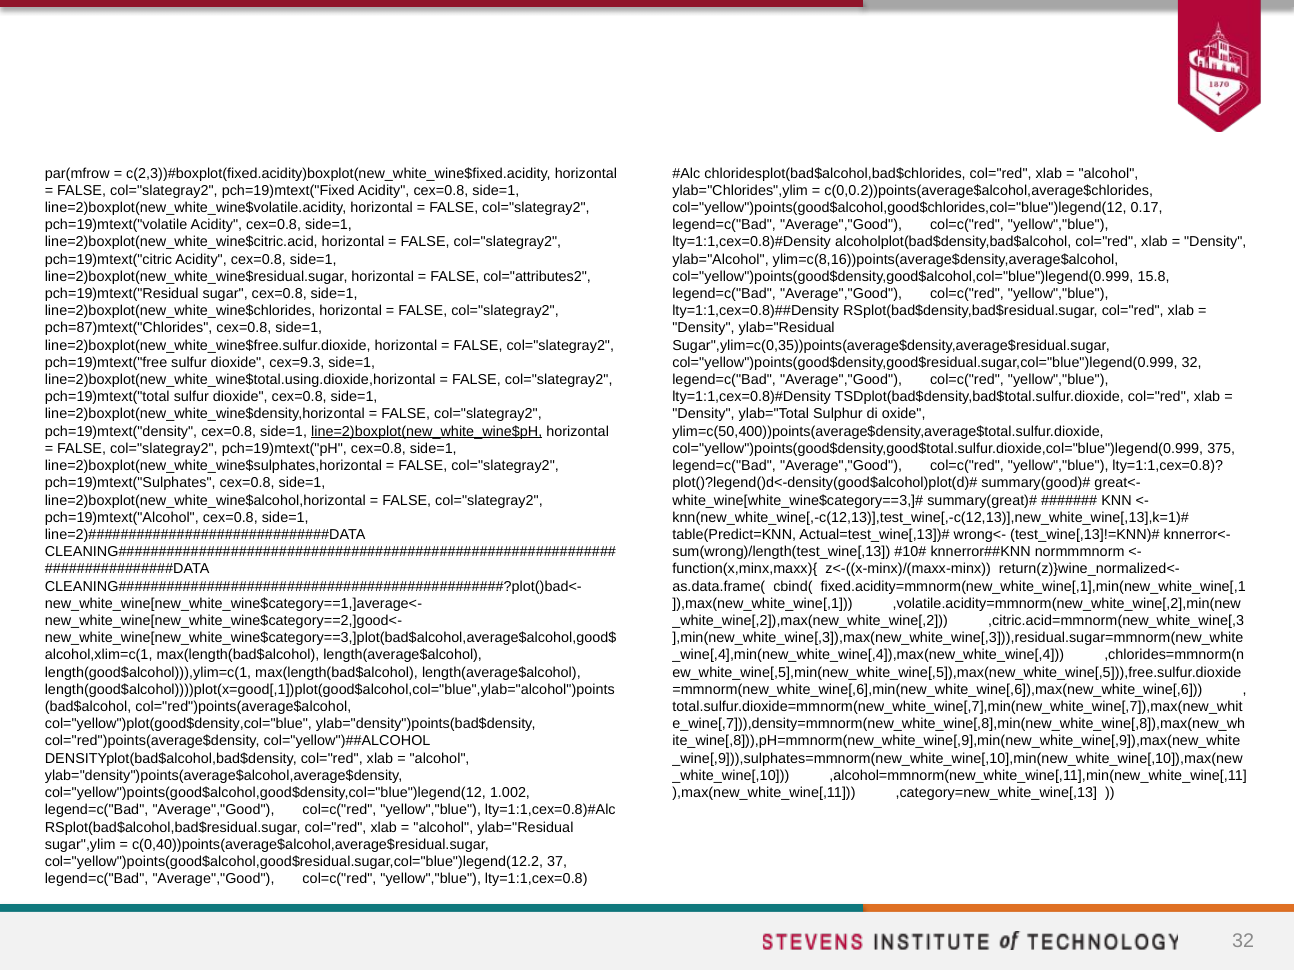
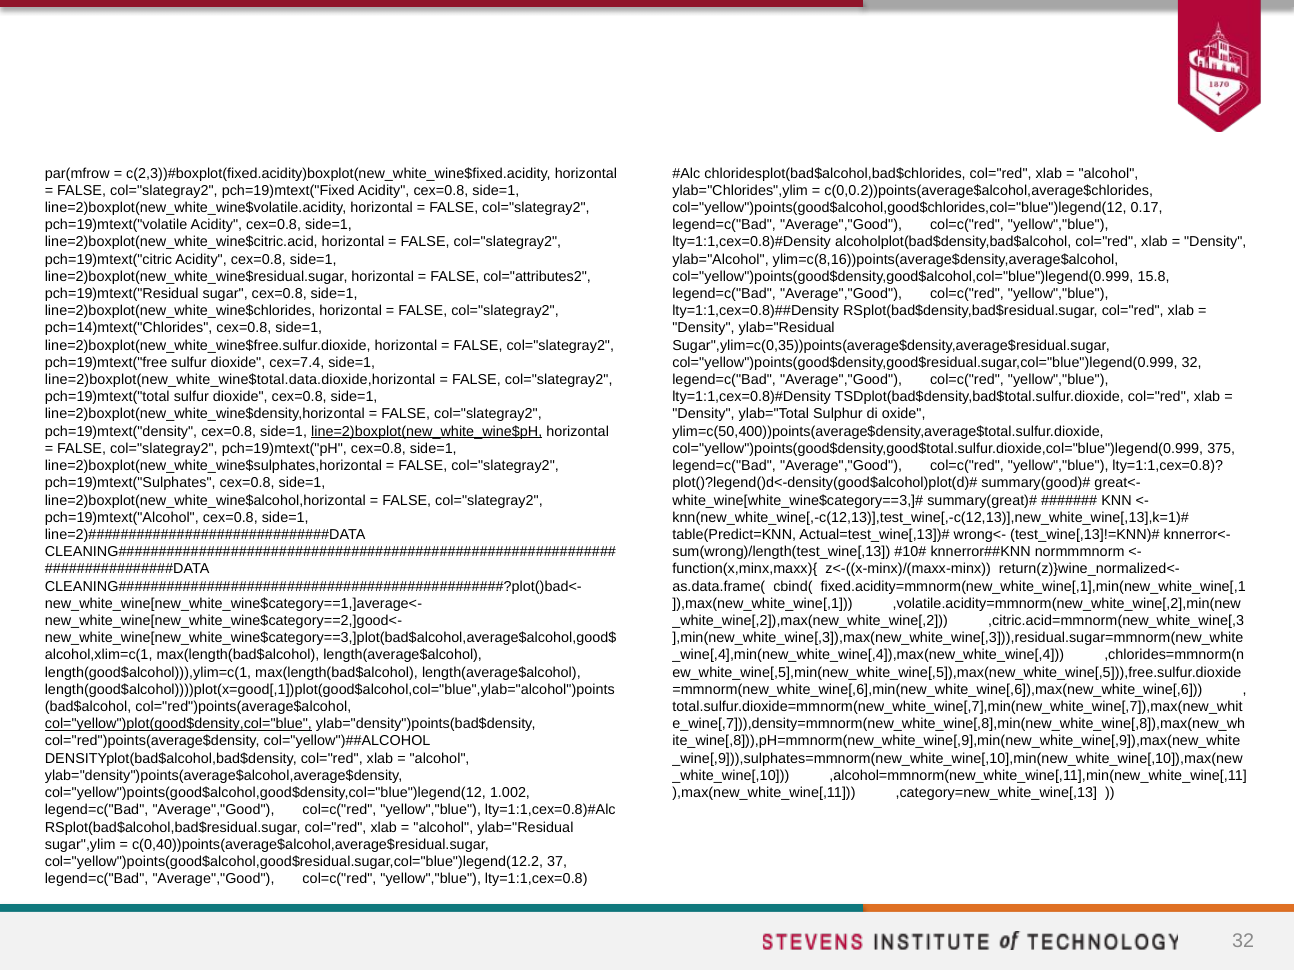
pch=87)mtext("Chlorides: pch=87)mtext("Chlorides -> pch=14)mtext("Chlorides
cex=9.3: cex=9.3 -> cex=7.4
line=2)boxplot(new_white_wine$total.using.dioxide,horizontal: line=2)boxplot(new_white_wine$total.using.dioxide,horizontal -> line=2)boxplot(new_white_wine$total.data.dioxide,horizontal
col="yellow")plot(good$density,col="blue underline: none -> present
